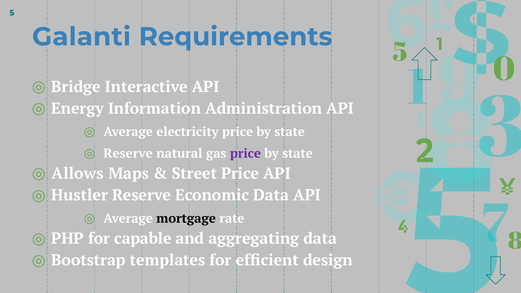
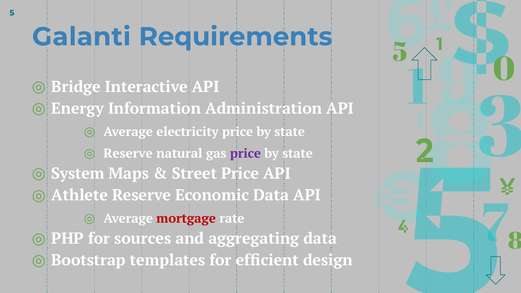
Allows: Allows -> System
Hustler: Hustler -> Athlete
mortgage colour: black -> red
capable: capable -> sources
